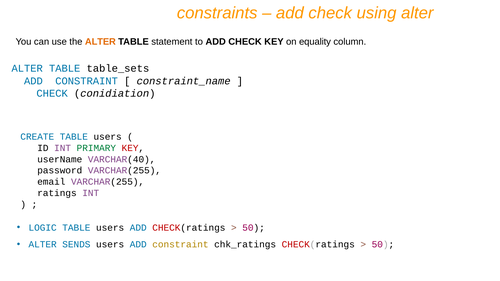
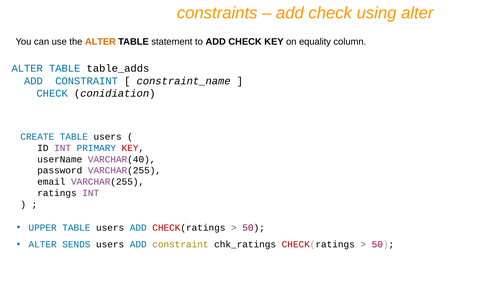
table_sets: table_sets -> table_adds
PRIMARY colour: green -> blue
LOGIC: LOGIC -> UPPER
